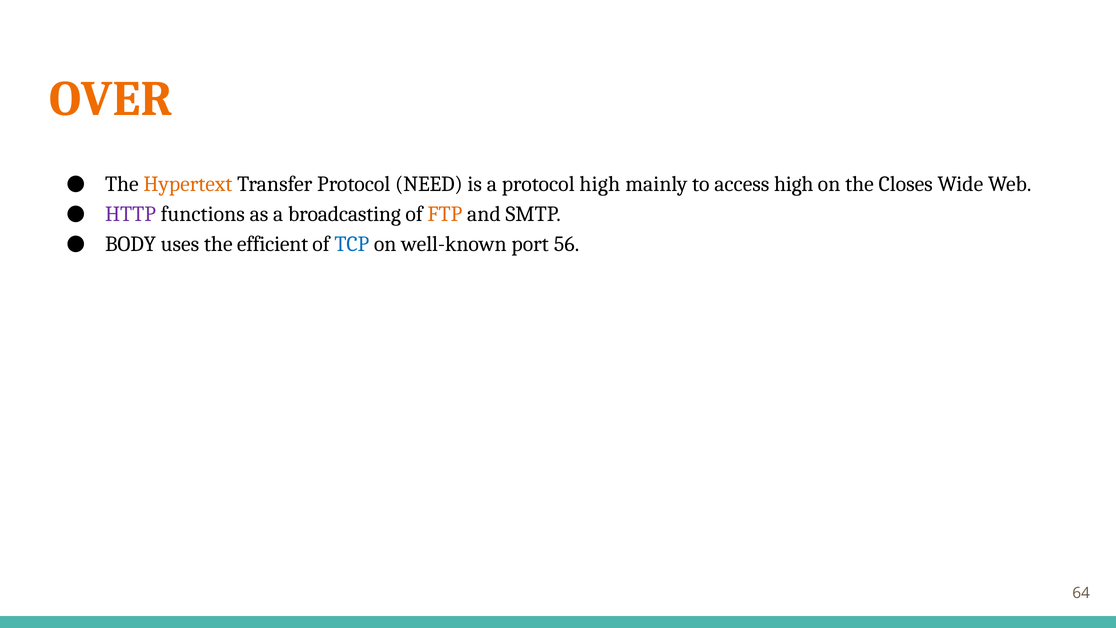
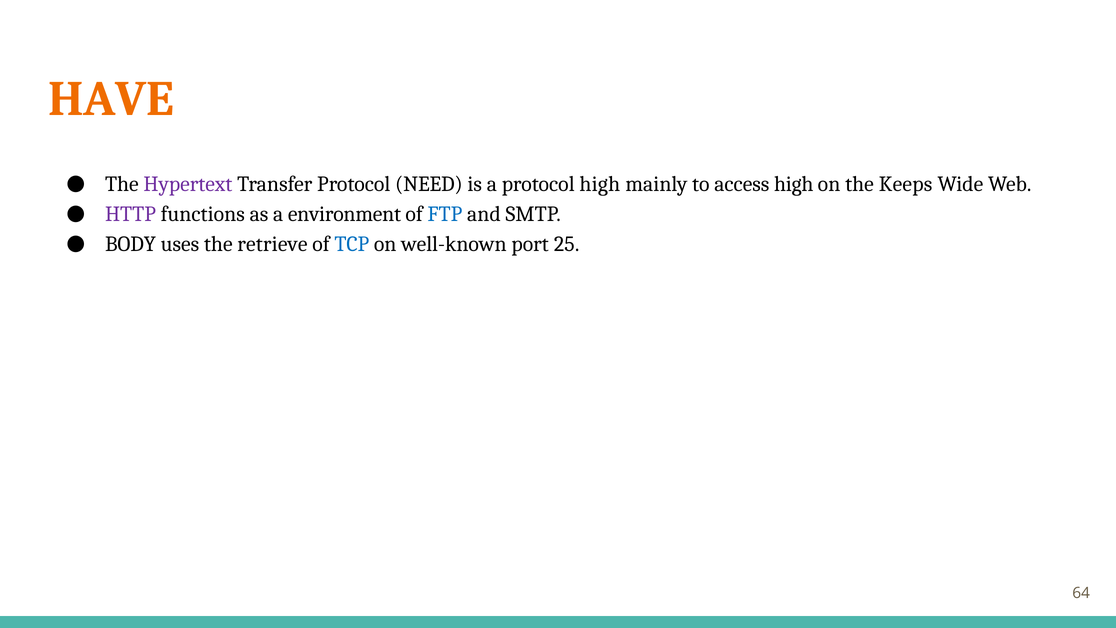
OVER: OVER -> HAVE
Hypertext colour: orange -> purple
Closes: Closes -> Keeps
broadcasting: broadcasting -> environment
FTP colour: orange -> blue
efficient: efficient -> retrieve
56: 56 -> 25
